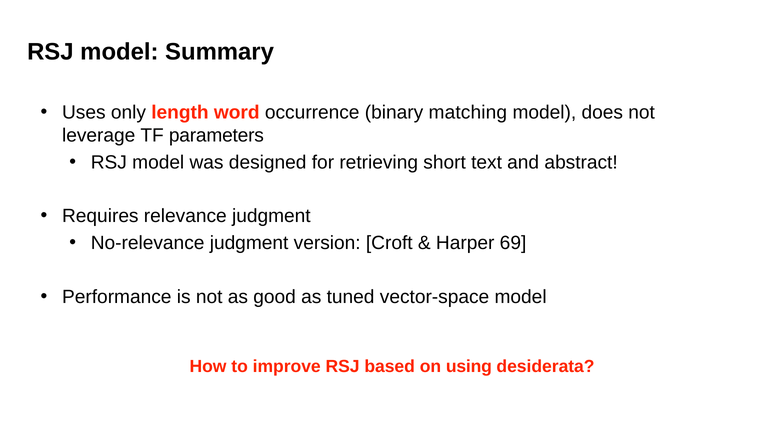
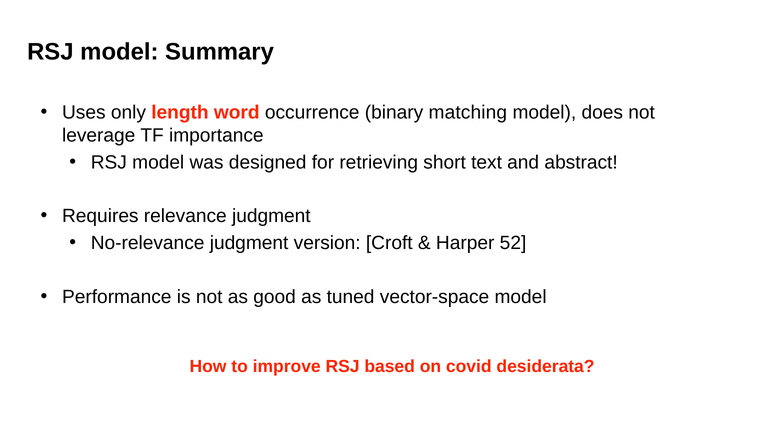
parameters: parameters -> importance
69: 69 -> 52
using: using -> covid
